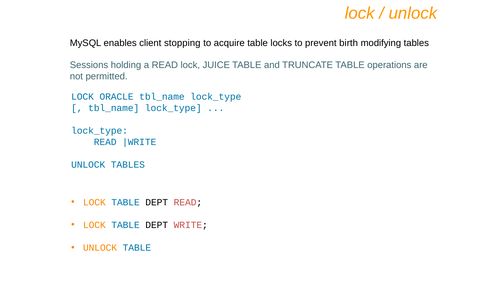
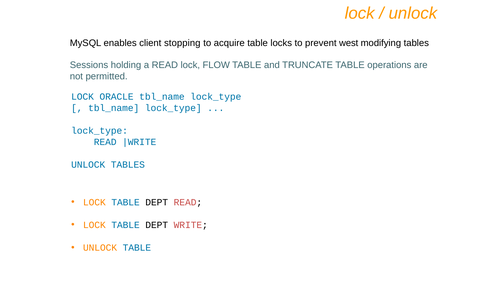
birth: birth -> west
JUICE: JUICE -> FLOW
